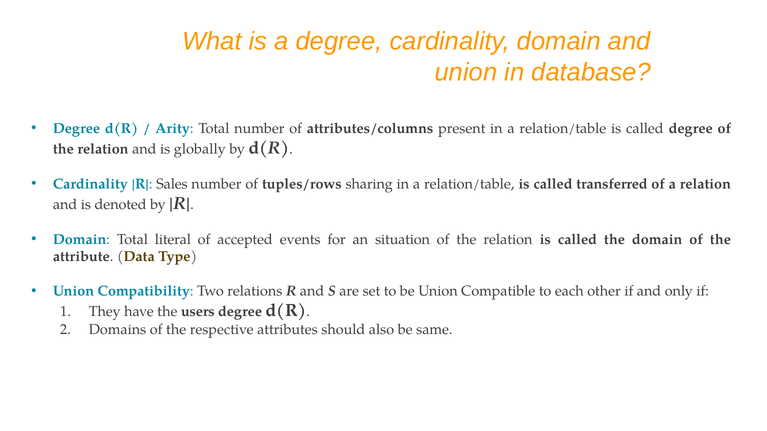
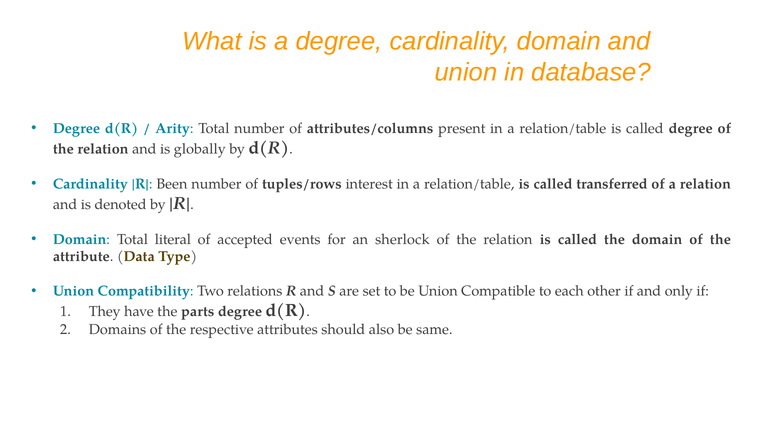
Sales: Sales -> Been
sharing: sharing -> interest
situation: situation -> sherlock
users: users -> parts
